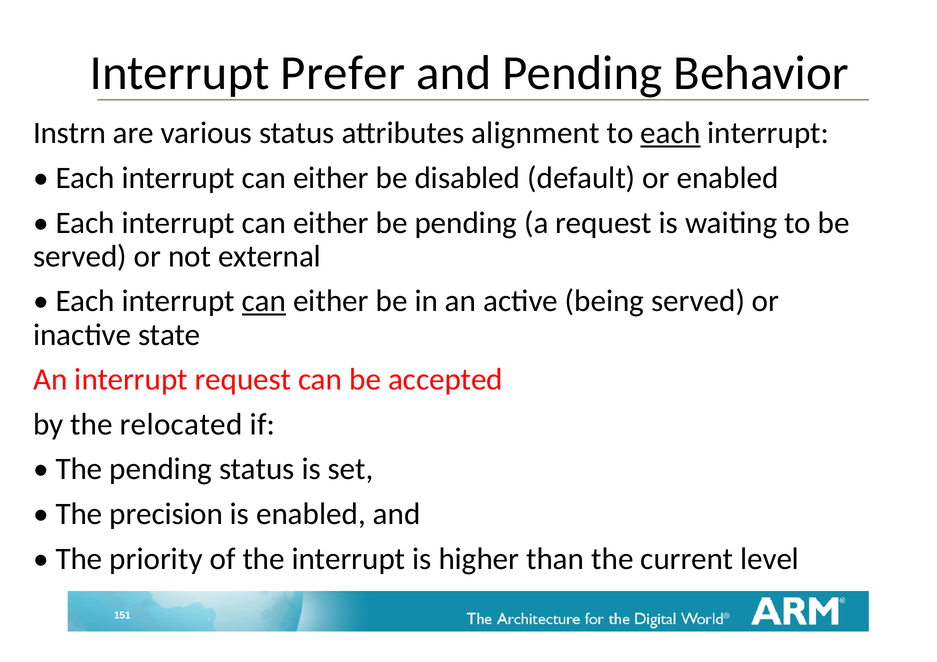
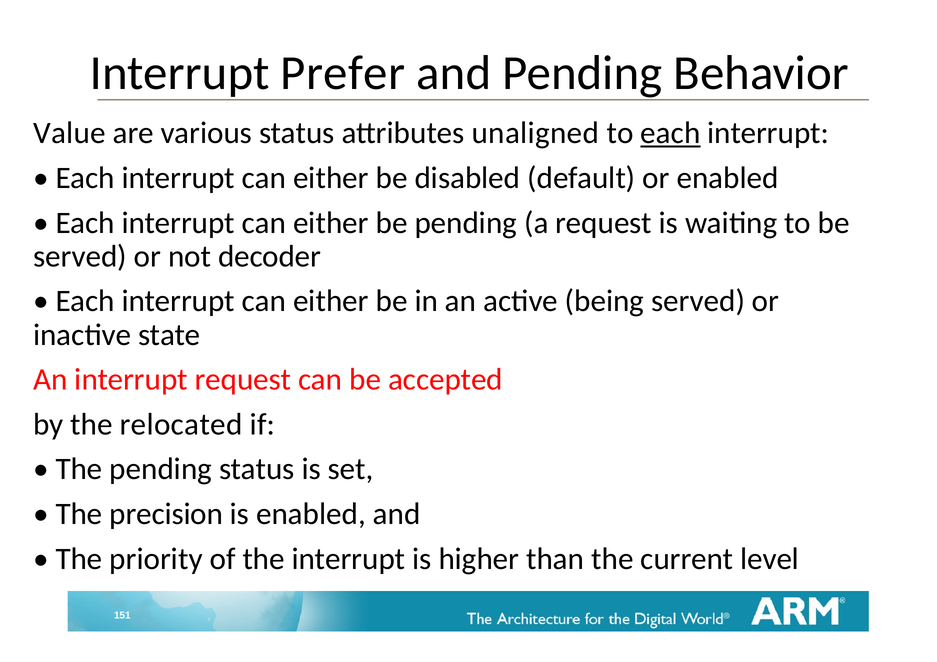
Instrn: Instrn -> Value
alignment: alignment -> unaligned
external: external -> decoder
can at (264, 301) underline: present -> none
